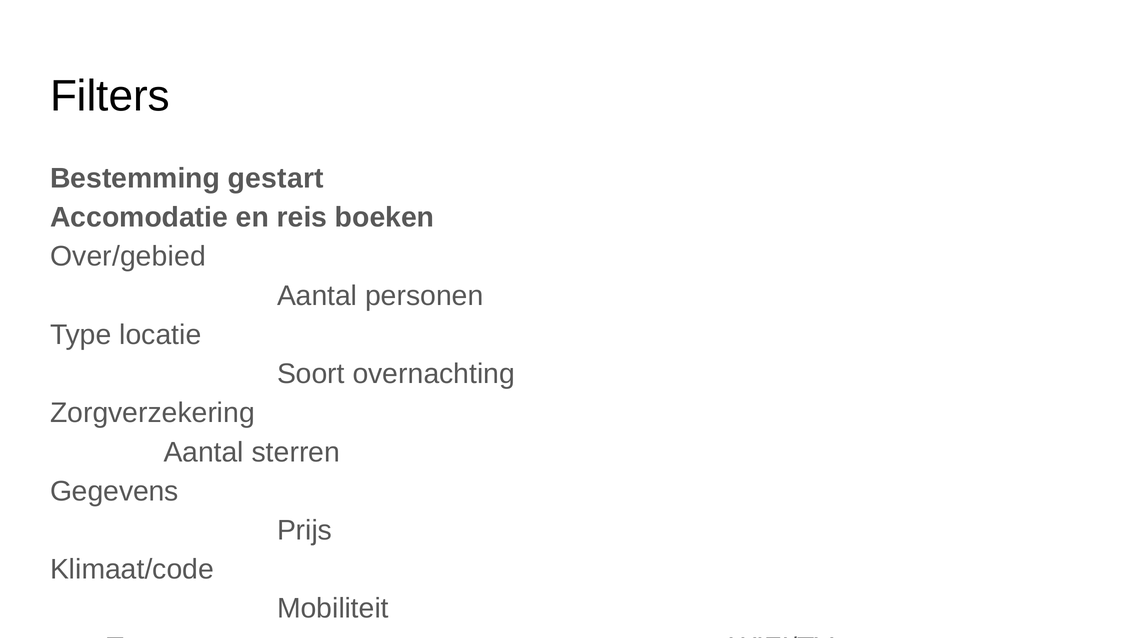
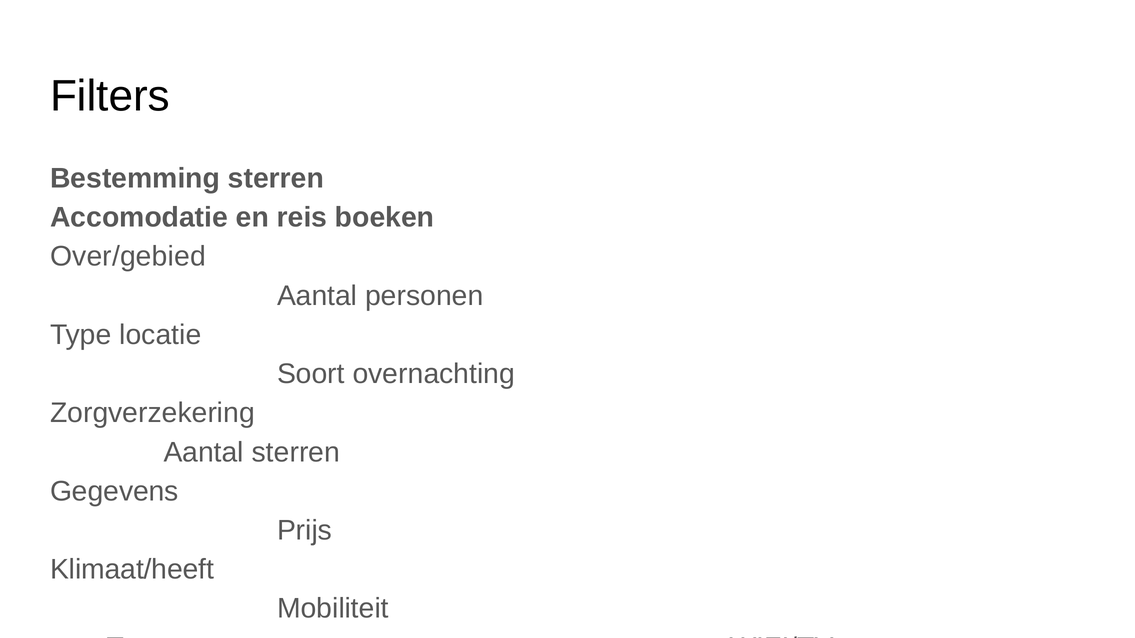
Bestemming gestart: gestart -> sterren
Klimaat/code: Klimaat/code -> Klimaat/heeft
